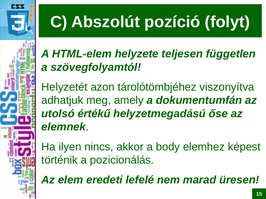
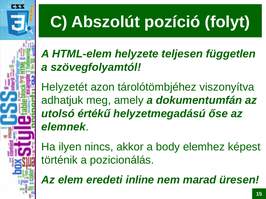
lefelé: lefelé -> inline
